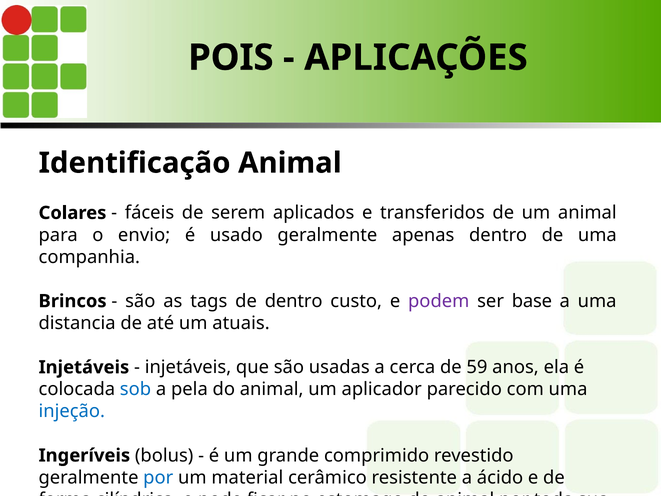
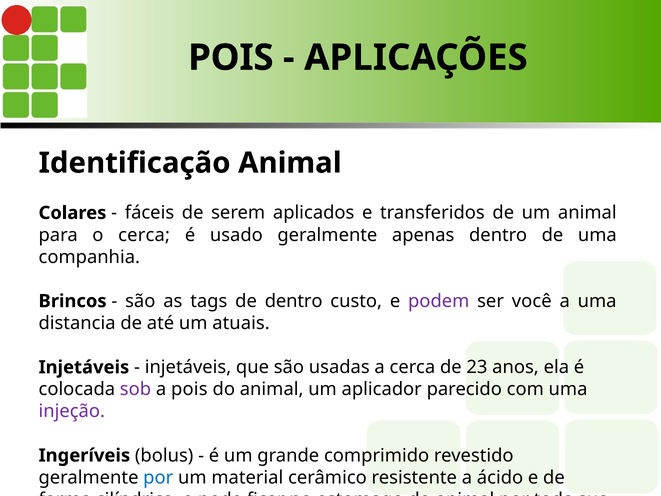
o envio: envio -> cerca
base: base -> você
59: 59 -> 23
sob colour: blue -> purple
a pela: pela -> pois
injeção colour: blue -> purple
